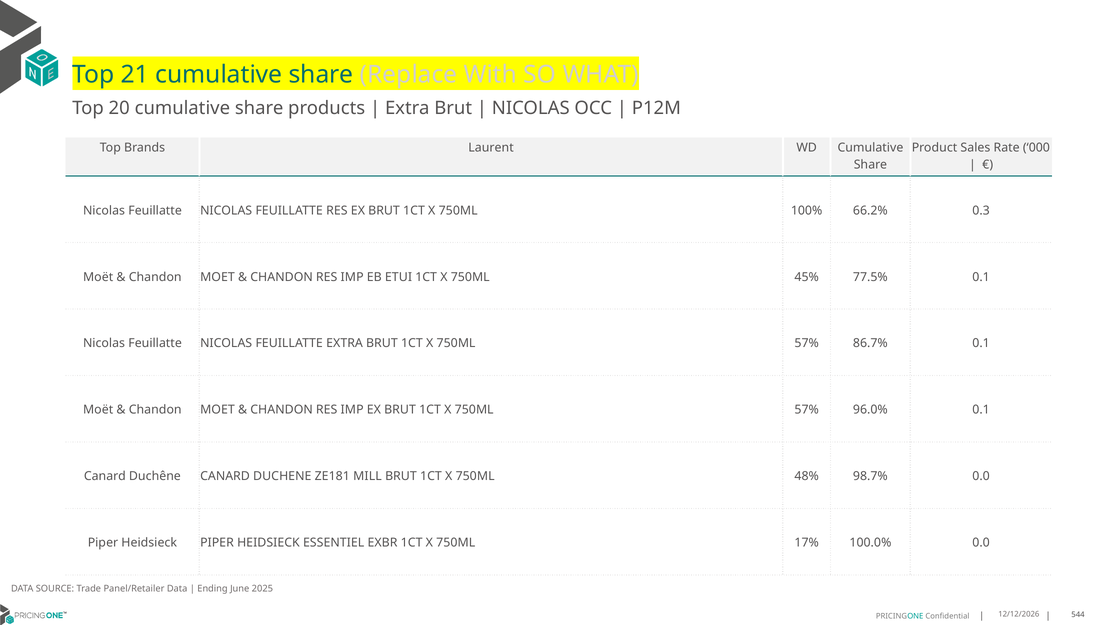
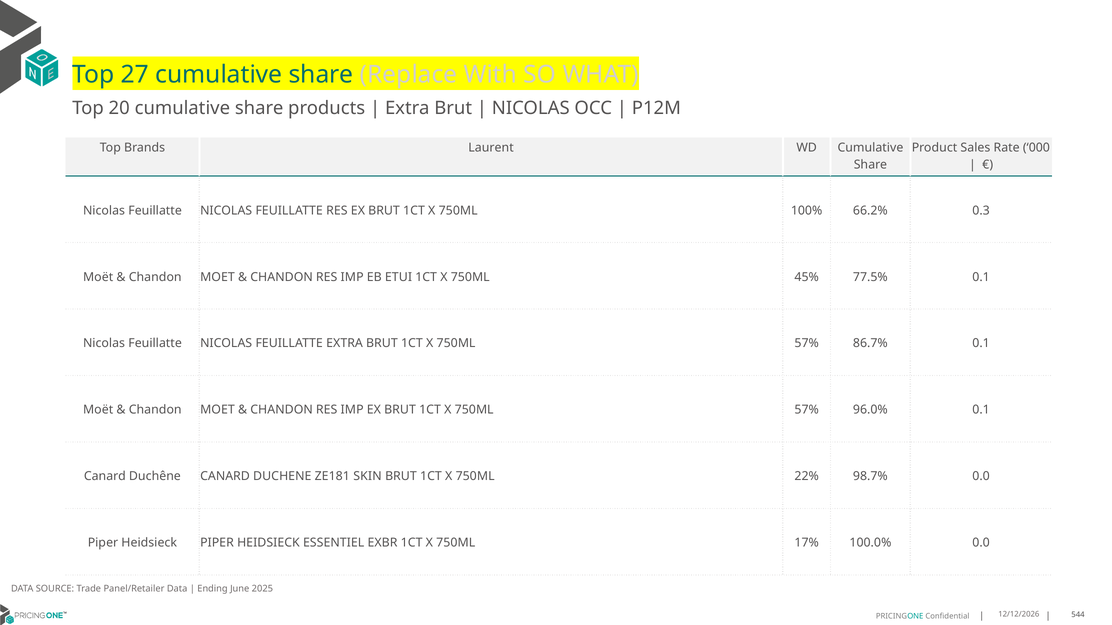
21: 21 -> 27
MILL: MILL -> SKIN
48%: 48% -> 22%
